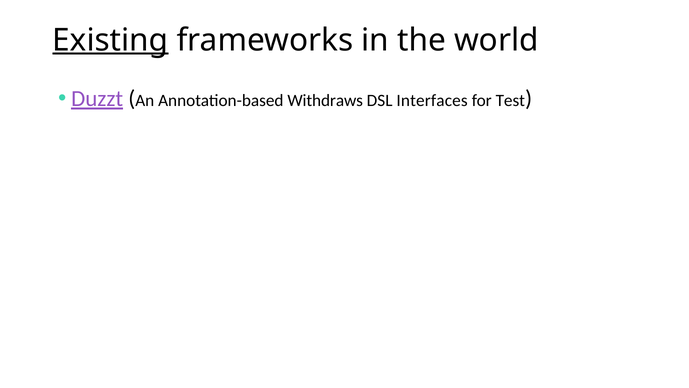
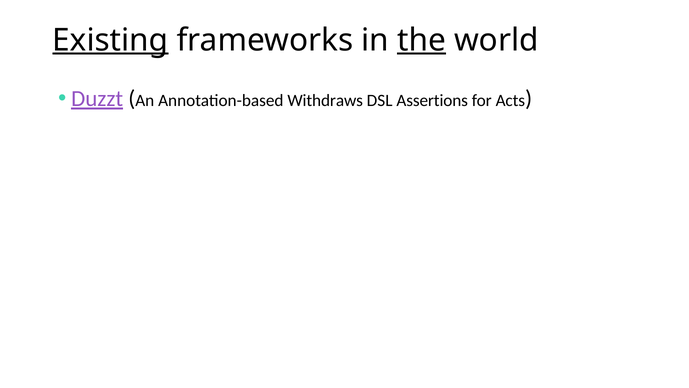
the underline: none -> present
Interfaces: Interfaces -> Assertions
Test: Test -> Acts
